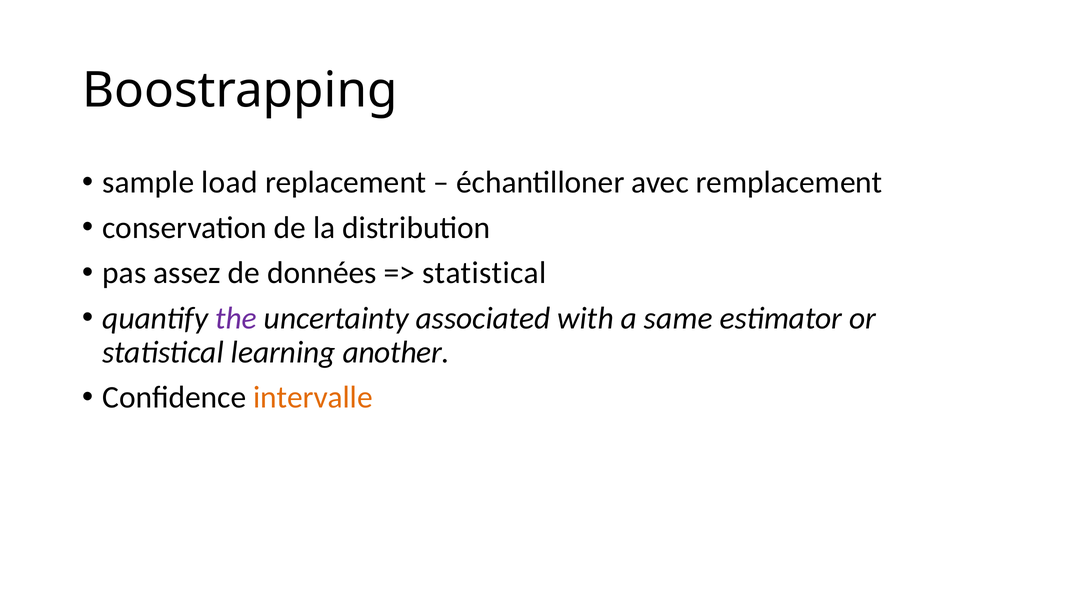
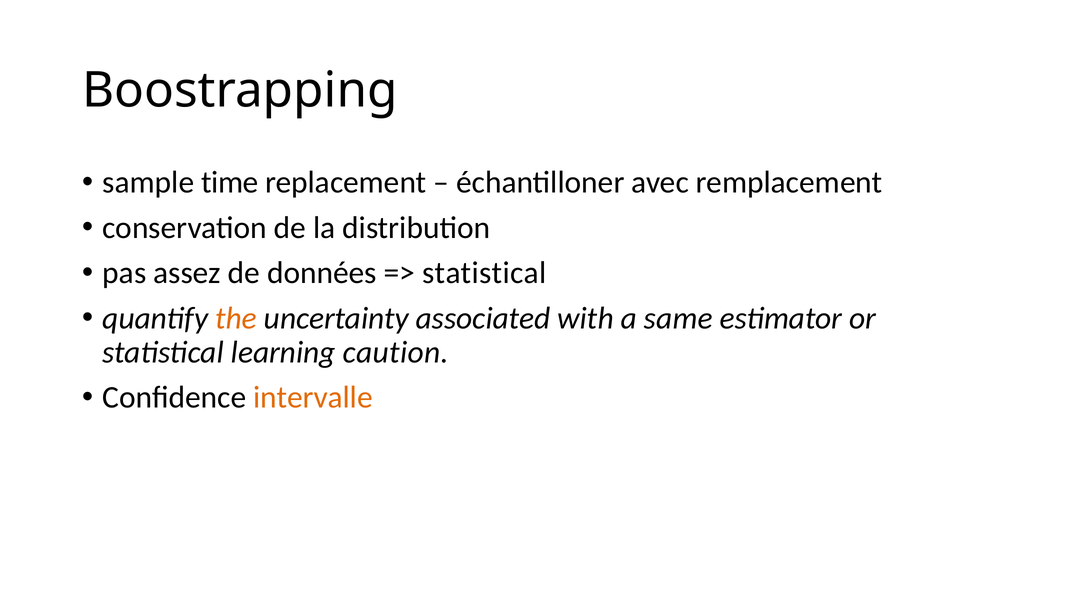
load: load -> time
the colour: purple -> orange
another: another -> caution
